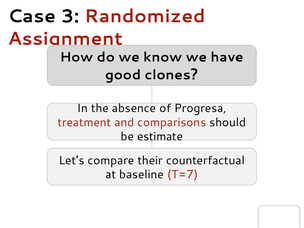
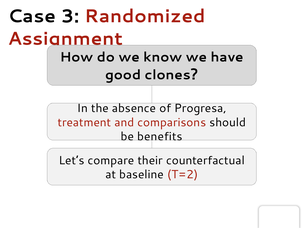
estimate: estimate -> benefits
T=7: T=7 -> T=2
